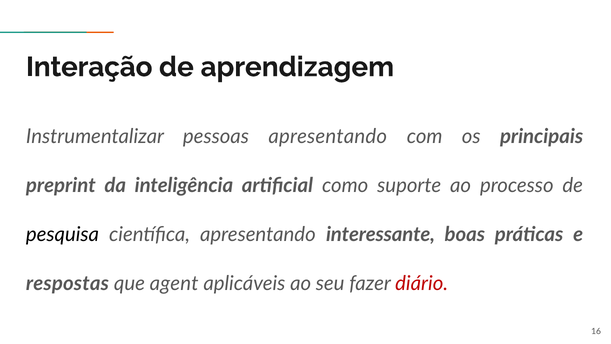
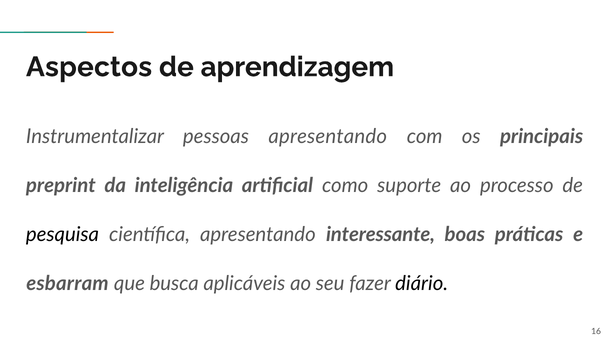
Interação: Interação -> Aspectos
respostas: respostas -> esbarram
agent: agent -> busca
diário colour: red -> black
